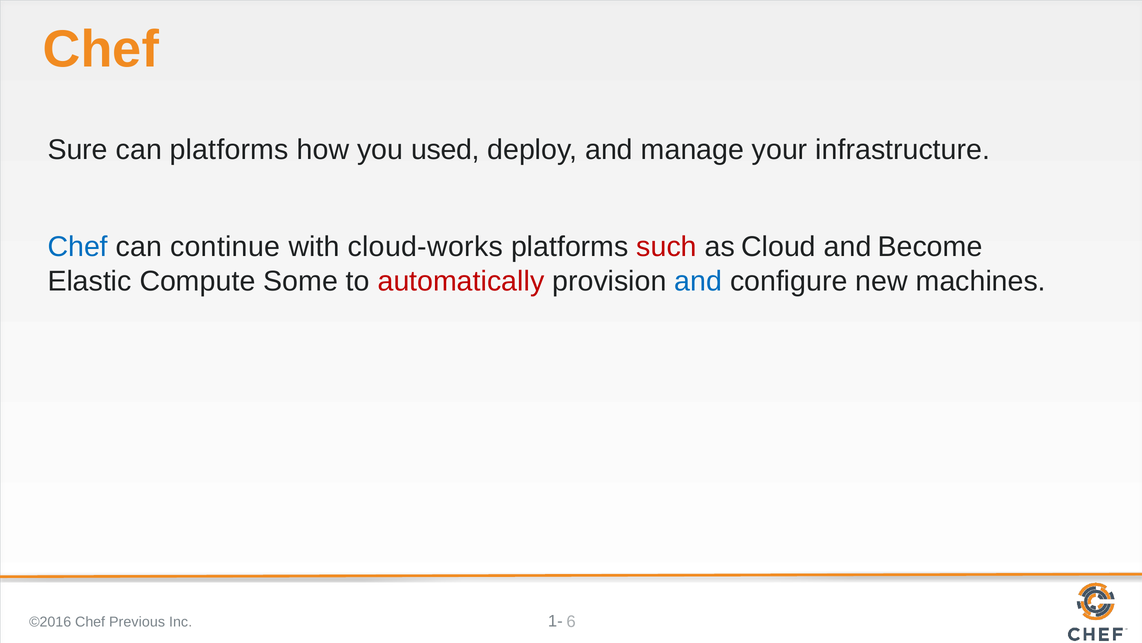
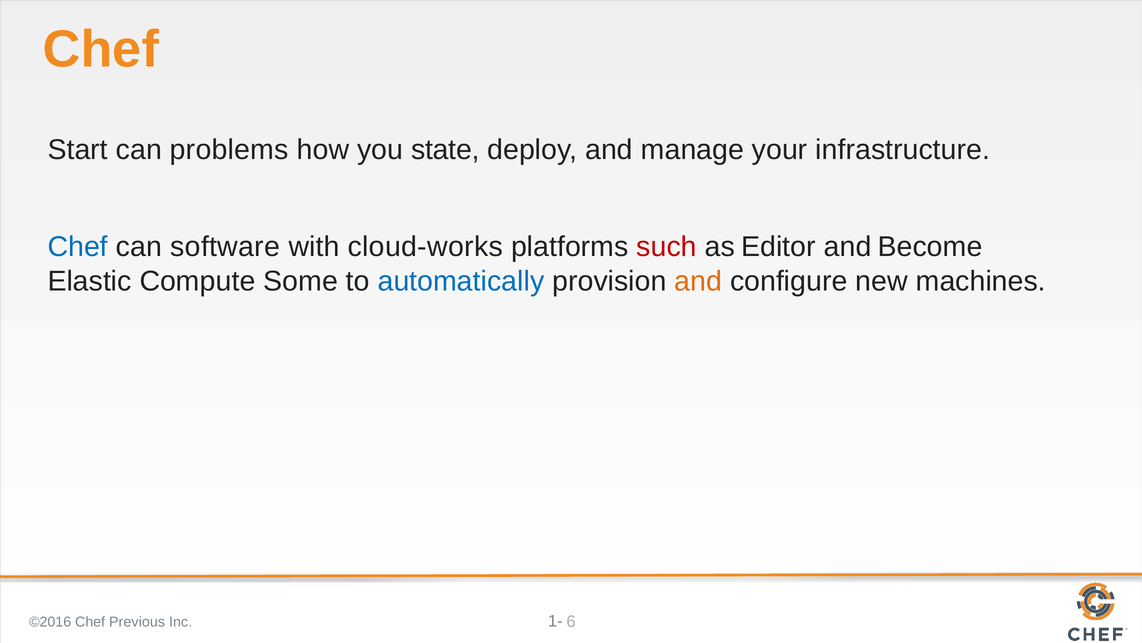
Sure: Sure -> Start
can platforms: platforms -> problems
used: used -> state
continue: continue -> software
Cloud: Cloud -> Editor
automatically colour: red -> blue
and at (698, 281) colour: blue -> orange
